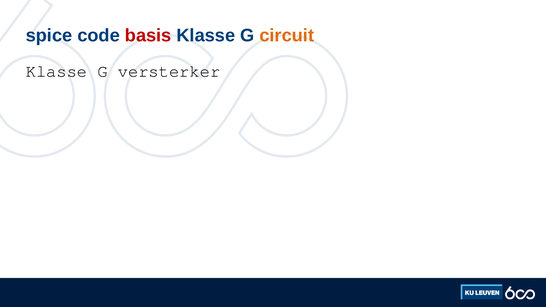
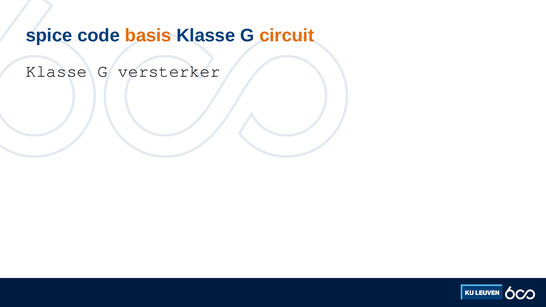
basis colour: red -> orange
